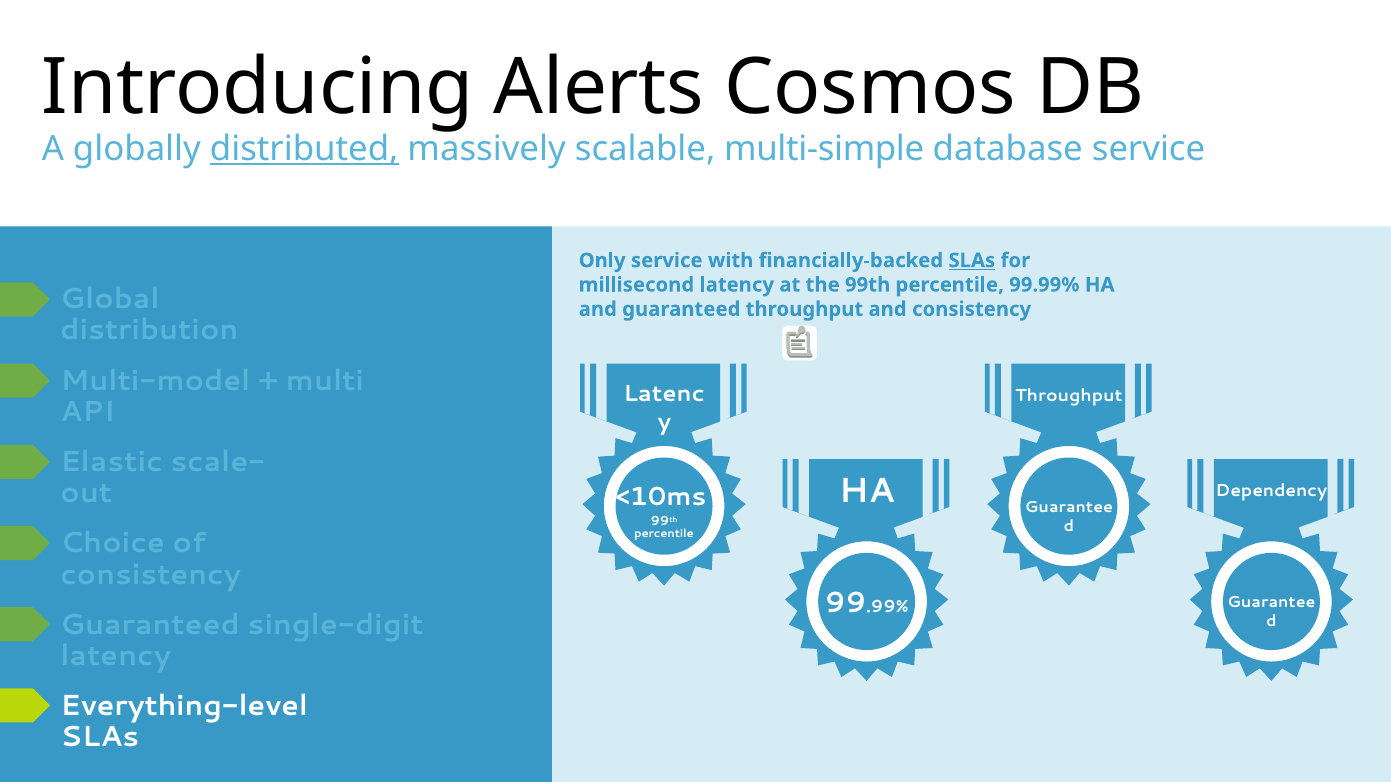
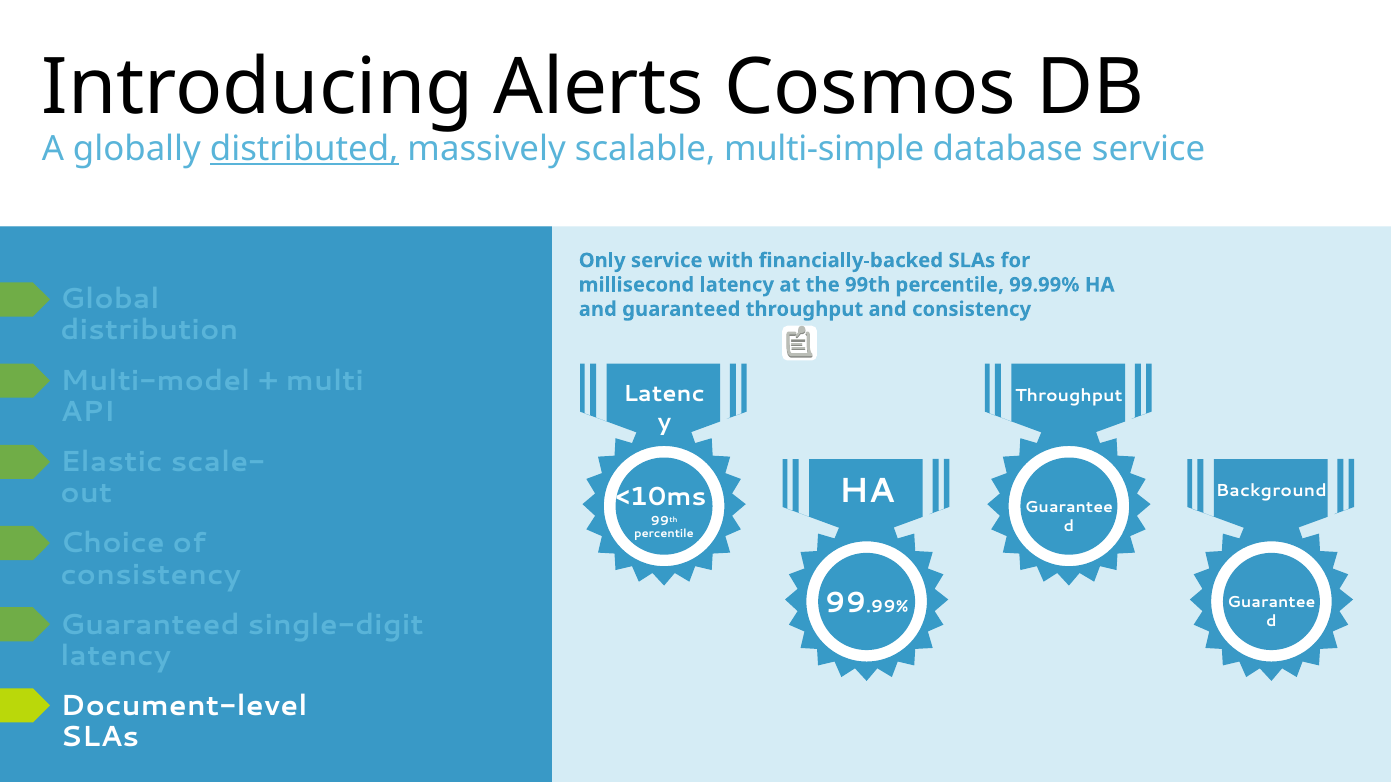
SLAs at (972, 261) underline: present -> none
Dependency: Dependency -> Background
Everything-level: Everything-level -> Document-level
